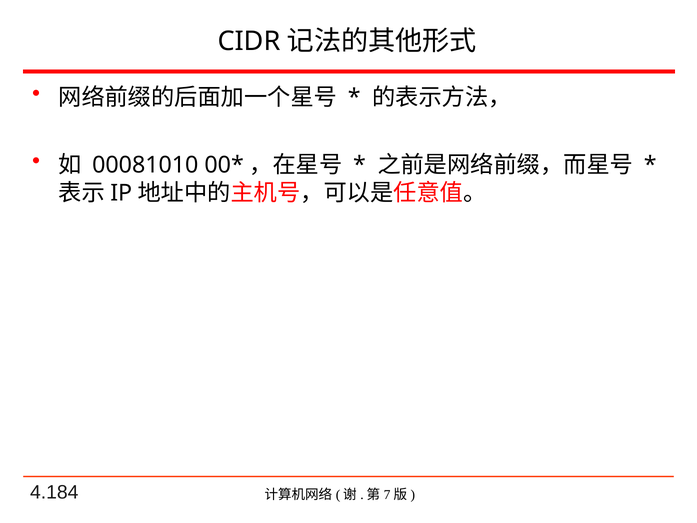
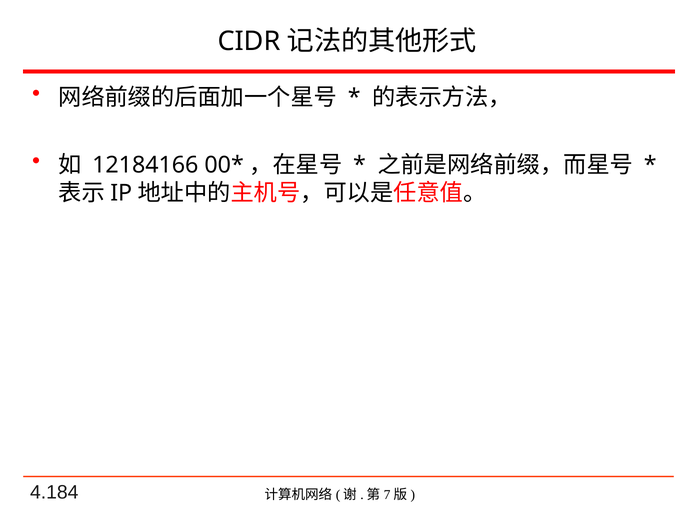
00081010: 00081010 -> 12184166
